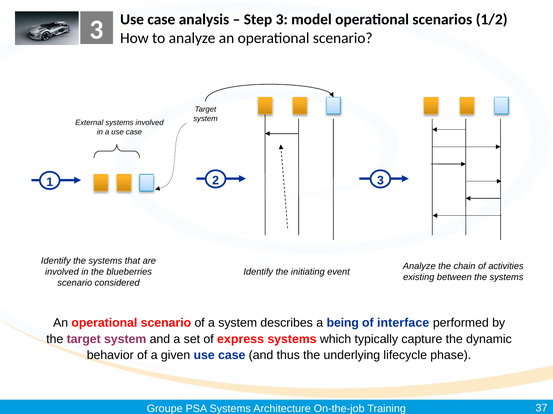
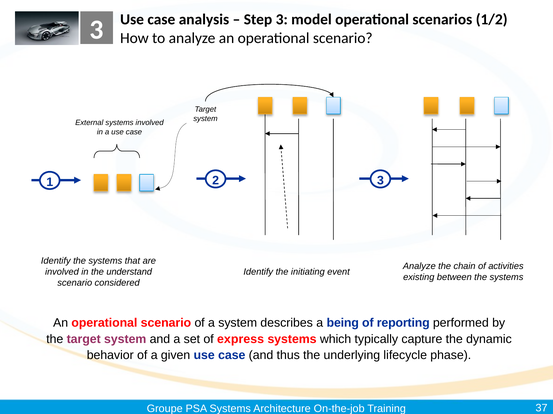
blueberries: blueberries -> understand
interface: interface -> reporting
